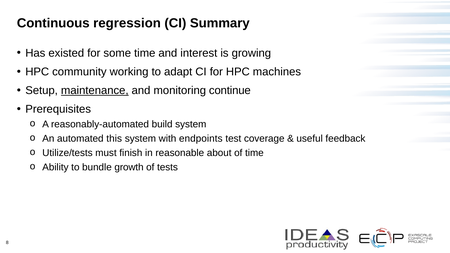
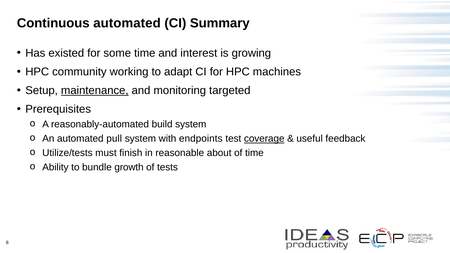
Continuous regression: regression -> automated
continue: continue -> targeted
this: this -> pull
coverage underline: none -> present
